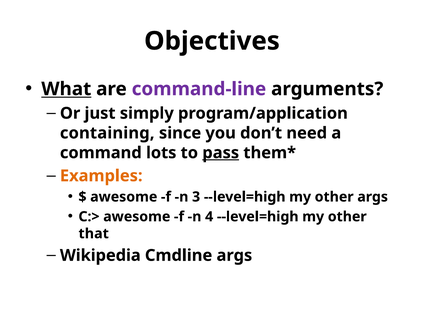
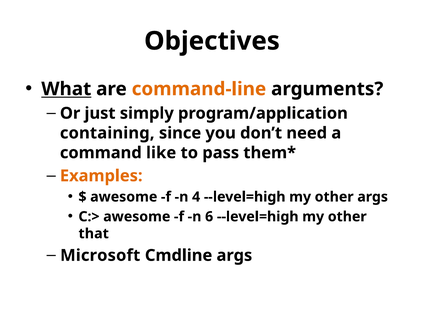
command-line colour: purple -> orange
lots: lots -> like
pass underline: present -> none
3: 3 -> 4
4: 4 -> 6
Wikipedia: Wikipedia -> Microsoft
